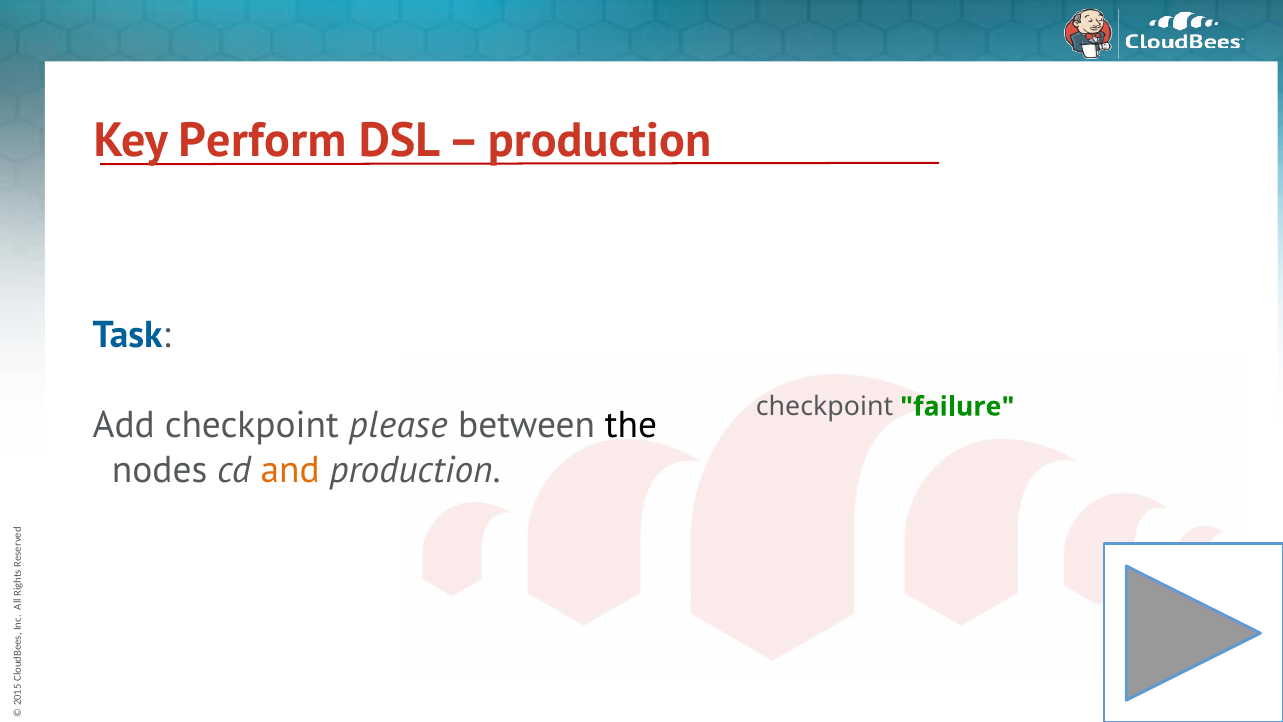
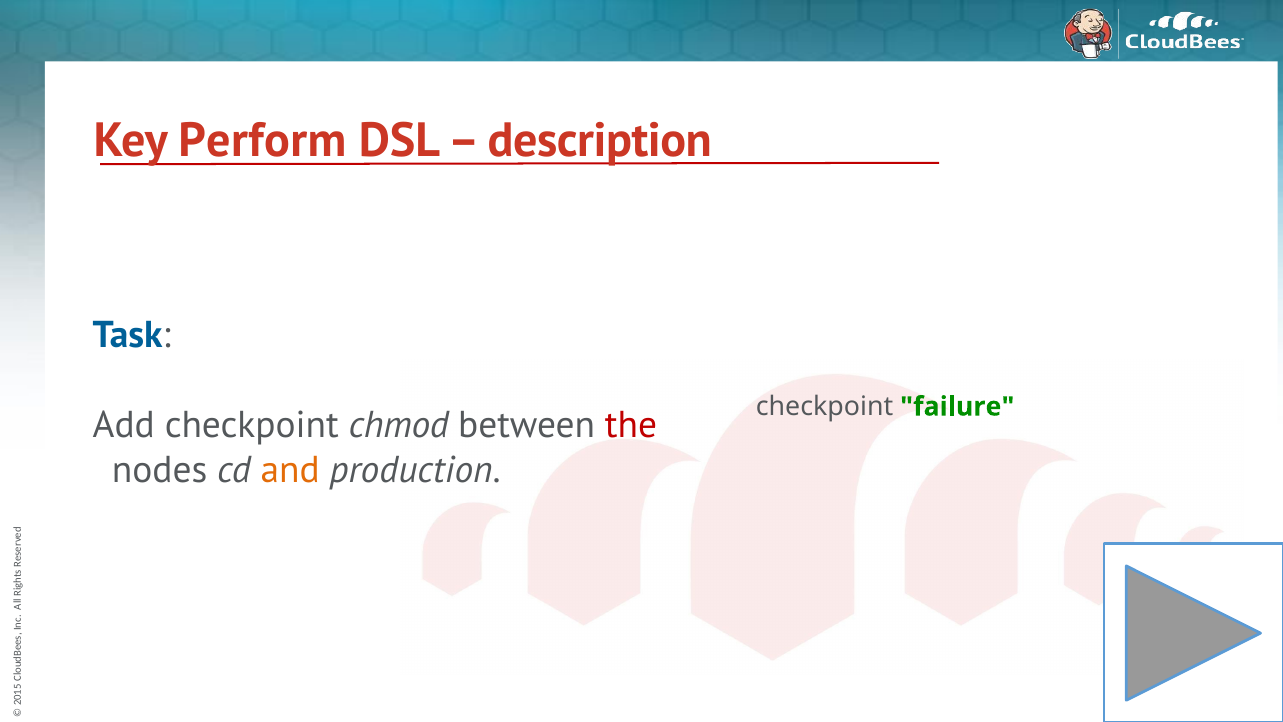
production at (600, 141): production -> description
please: please -> chmod
the colour: black -> red
